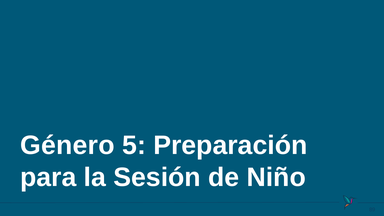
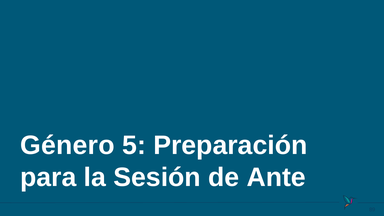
Niño: Niño -> Ante
